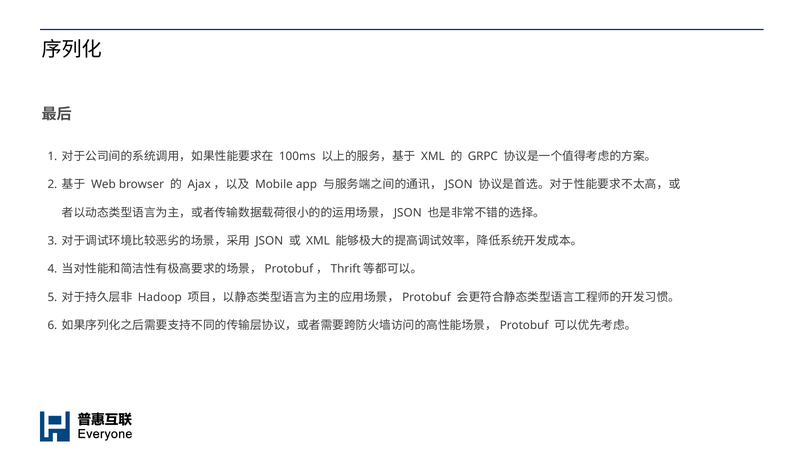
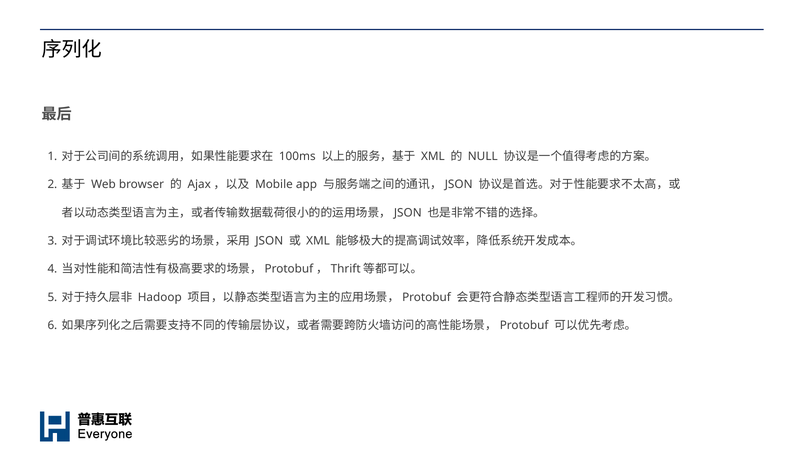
GRPC: GRPC -> NULL
